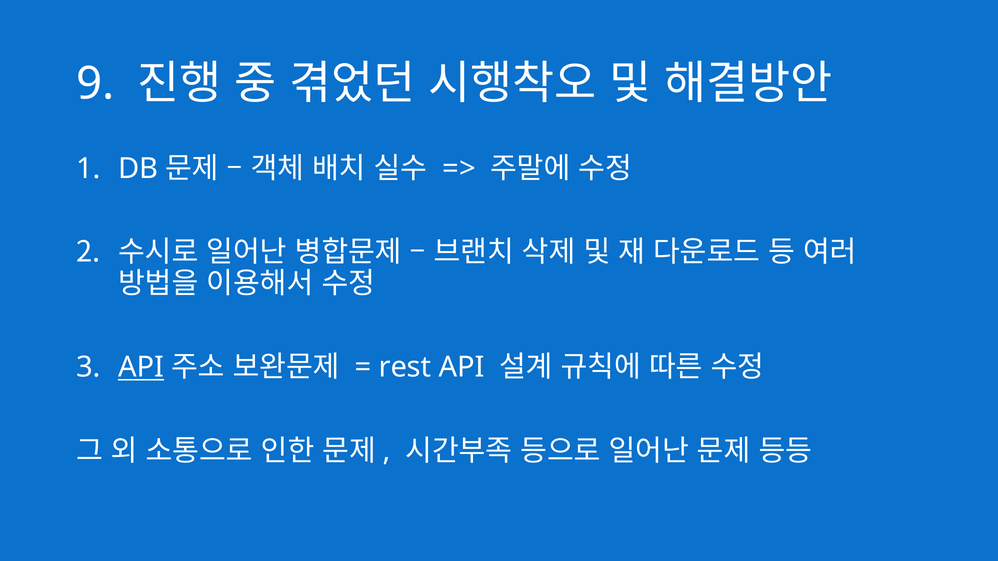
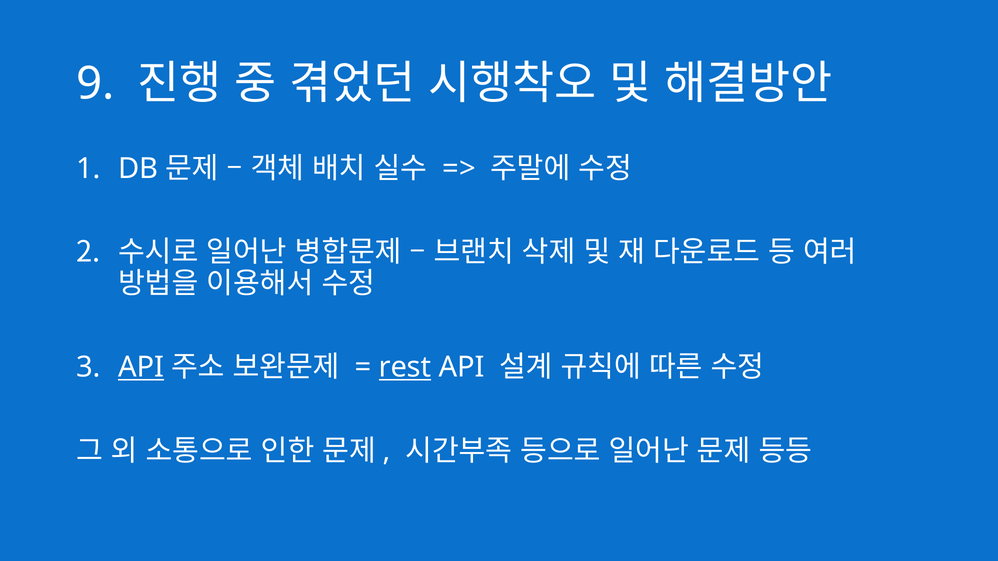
rest underline: none -> present
